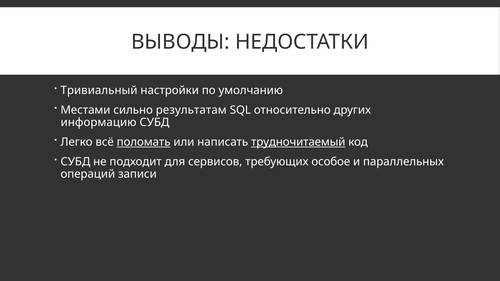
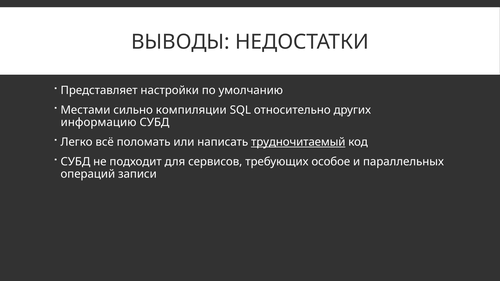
Тривиальный: Тривиальный -> Представляет
результатам: результатам -> компиляции
поломать underline: present -> none
